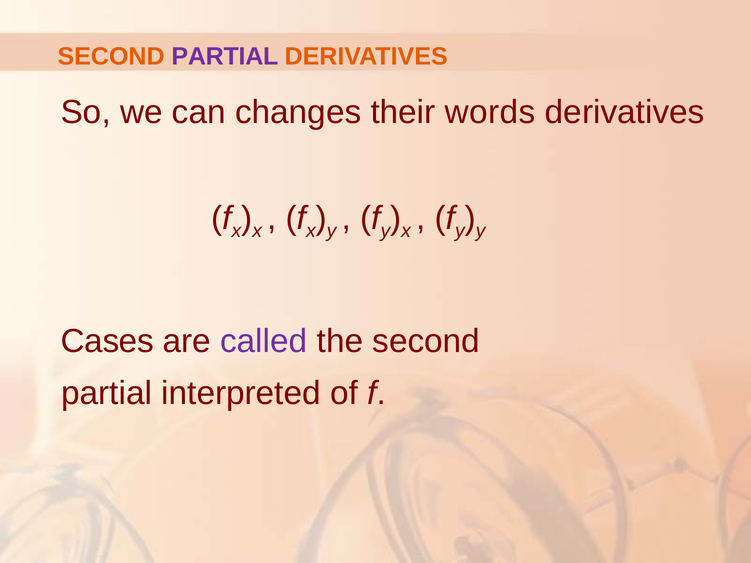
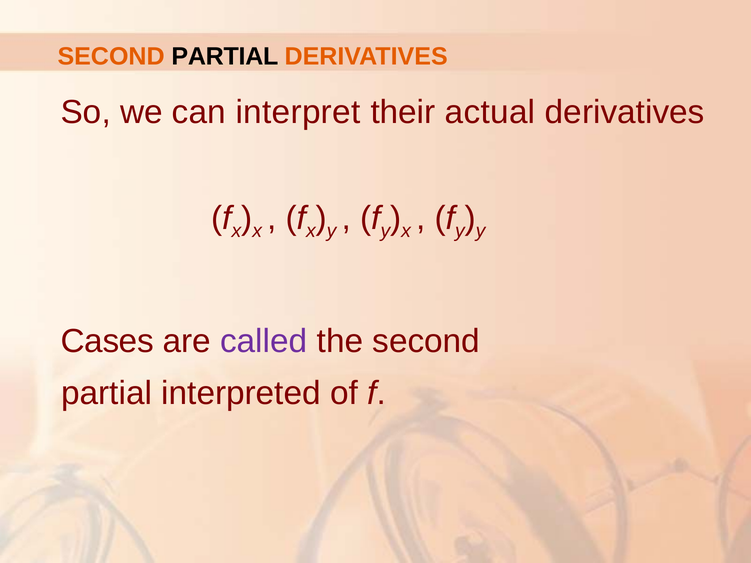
PARTIAL at (225, 56) colour: purple -> black
changes: changes -> interpret
words: words -> actual
